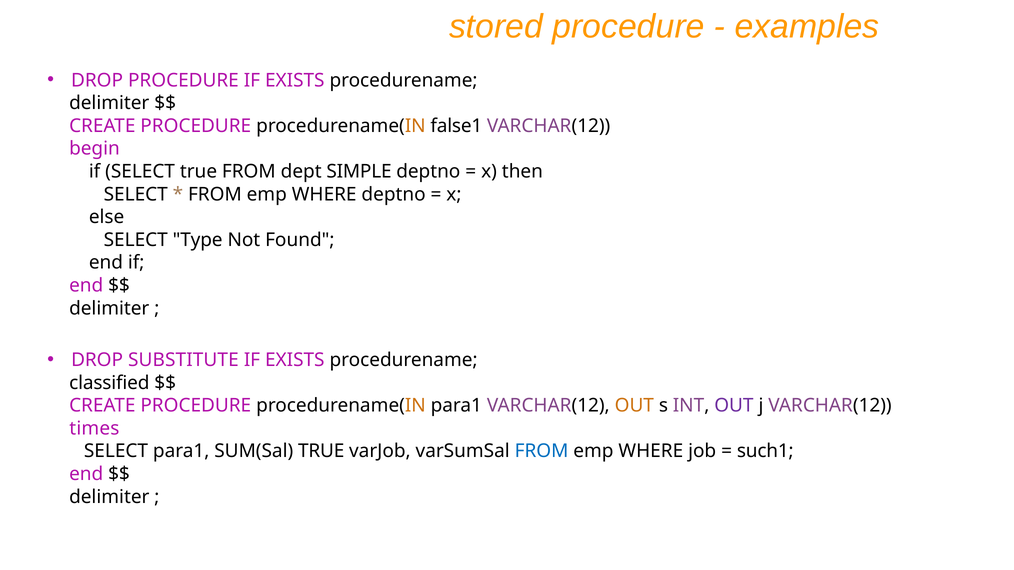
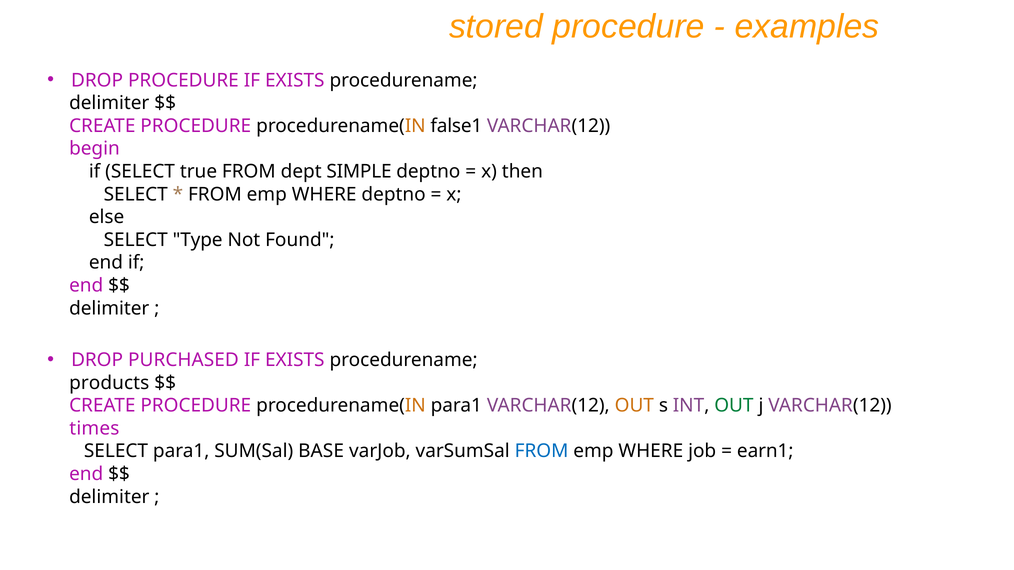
SUBSTITUTE: SUBSTITUTE -> PURCHASED
classified: classified -> products
OUT at (734, 406) colour: purple -> green
SUM(Sal TRUE: TRUE -> BASE
such1: such1 -> earn1
